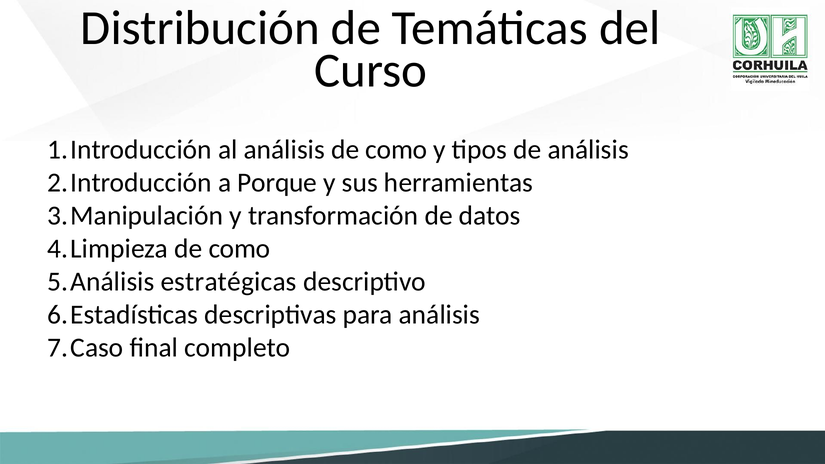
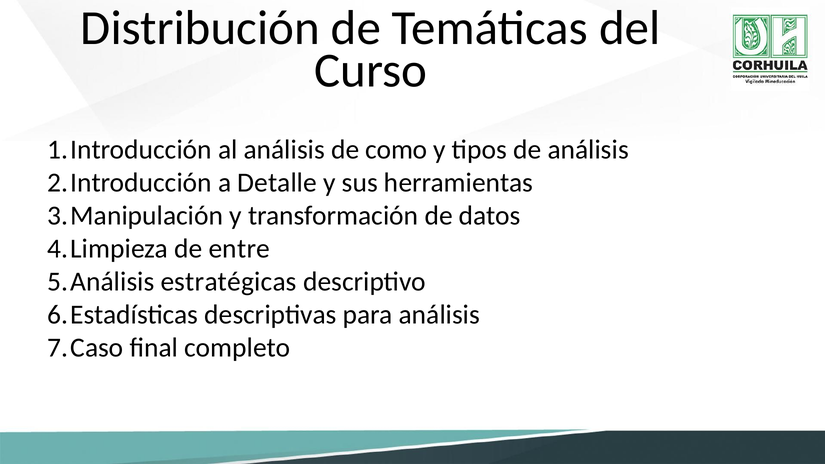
Porque: Porque -> Detalle
como at (240, 249): como -> entre
